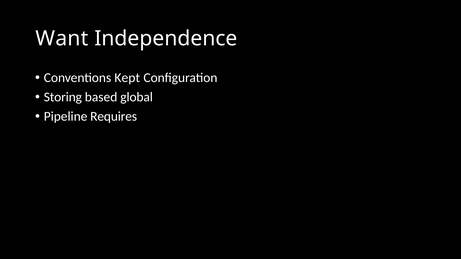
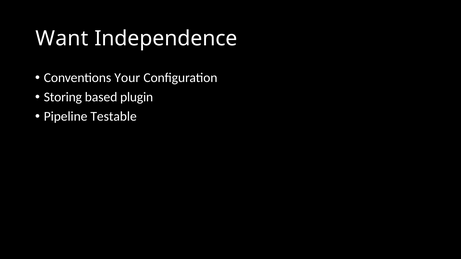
Kept: Kept -> Your
global: global -> plugin
Requires: Requires -> Testable
